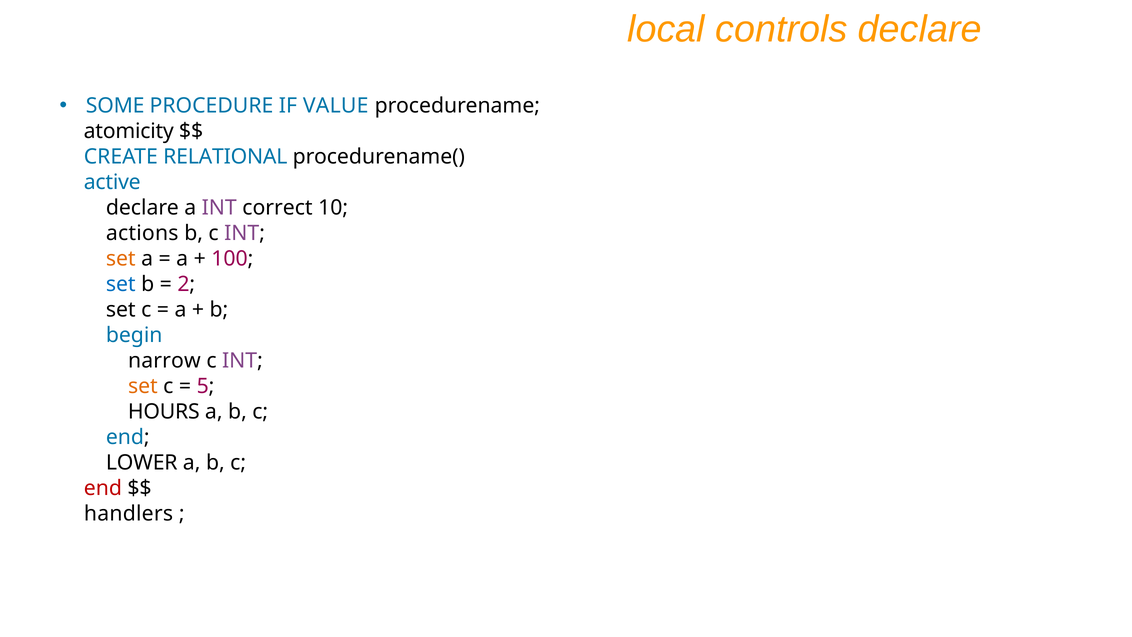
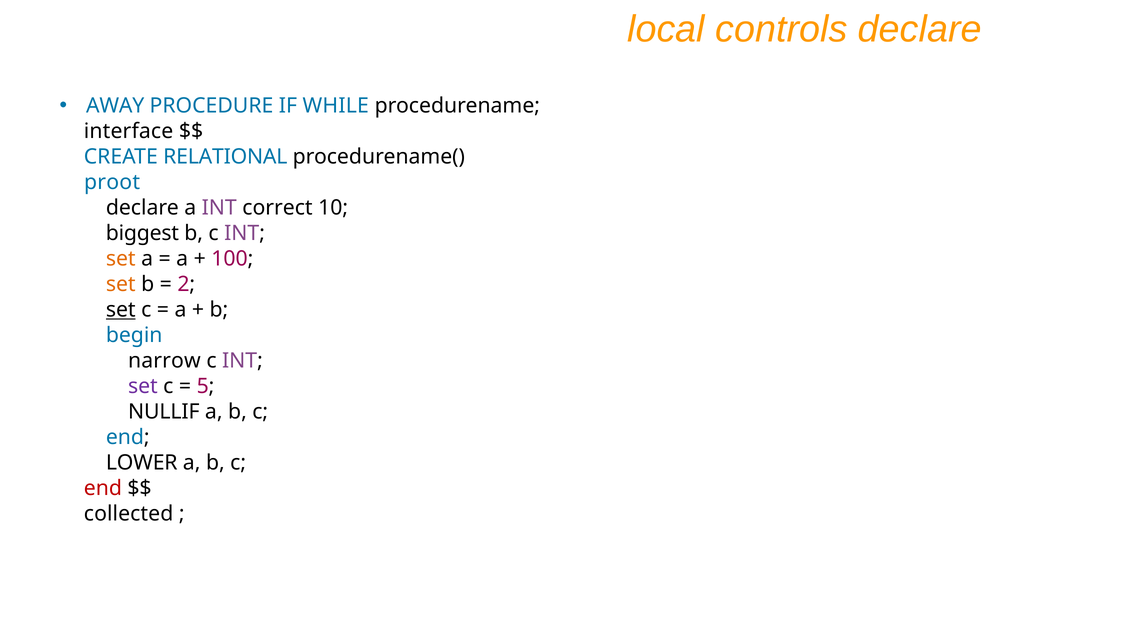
SOME: SOME -> AWAY
VALUE: VALUE -> WHILE
atomicity: atomicity -> interface
active: active -> proot
actions: actions -> biggest
set at (121, 284) colour: blue -> orange
set at (121, 310) underline: none -> present
set at (143, 386) colour: orange -> purple
HOURS: HOURS -> NULLIF
handlers: handlers -> collected
